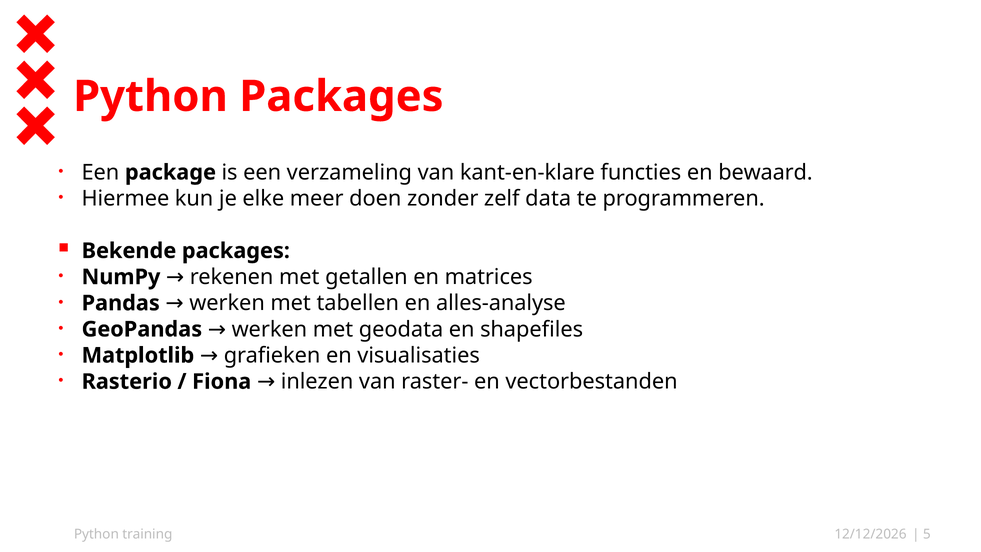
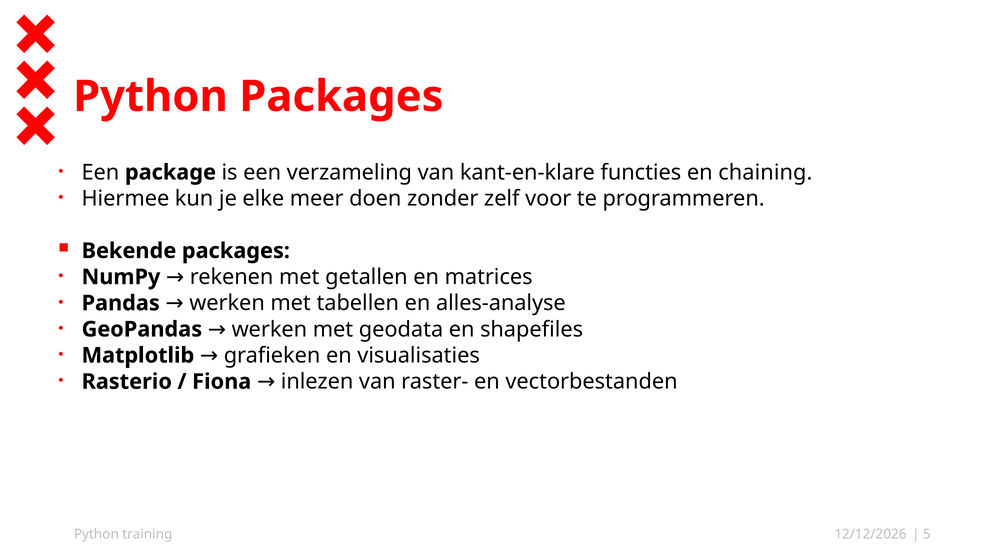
bewaard: bewaard -> chaining
data: data -> voor
